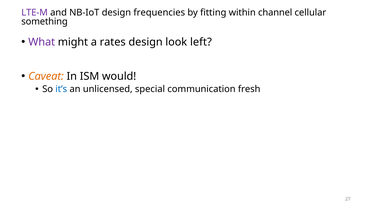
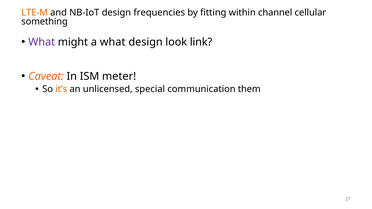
LTE-M colour: purple -> orange
a rates: rates -> what
left: left -> link
would: would -> meter
it’s colour: blue -> orange
fresh: fresh -> them
